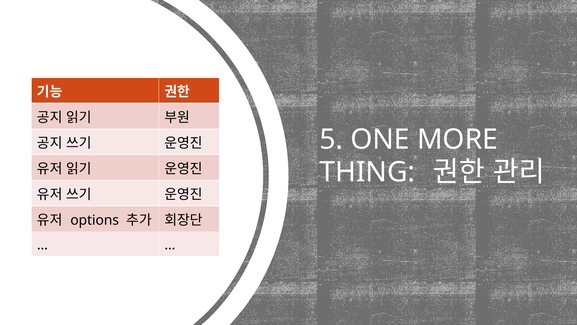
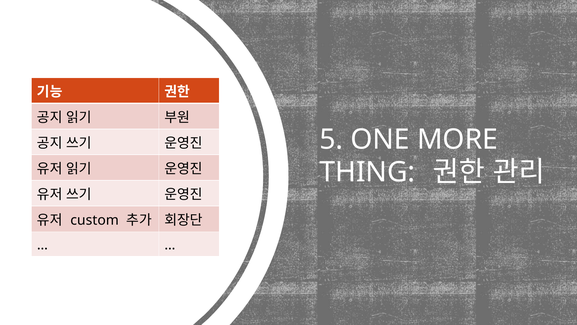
options: options -> custom
